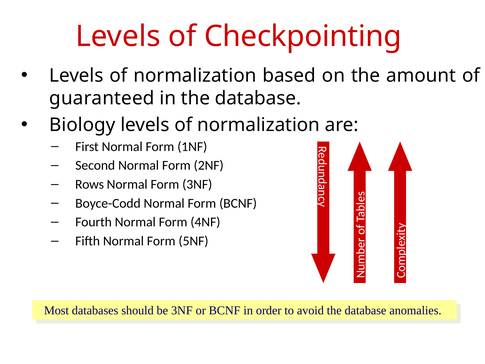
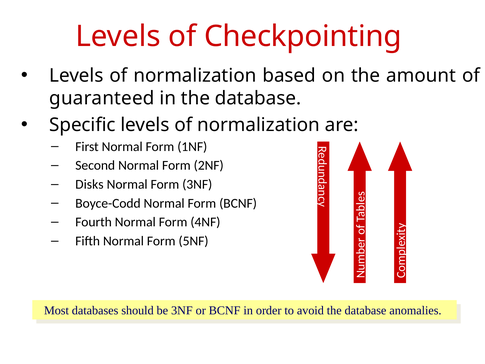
Biology: Biology -> Specific
Rows: Rows -> Disks
